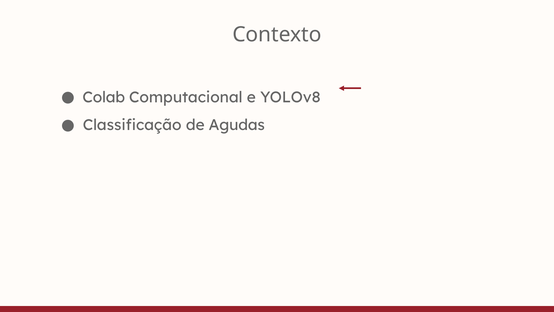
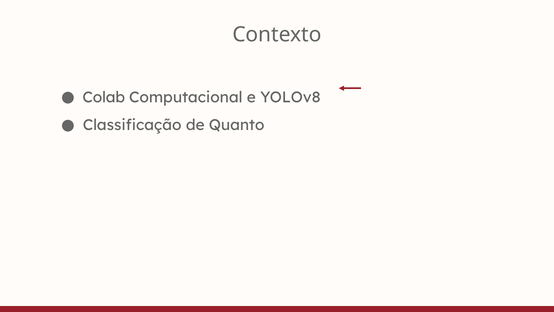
Agudas: Agudas -> Quanto
